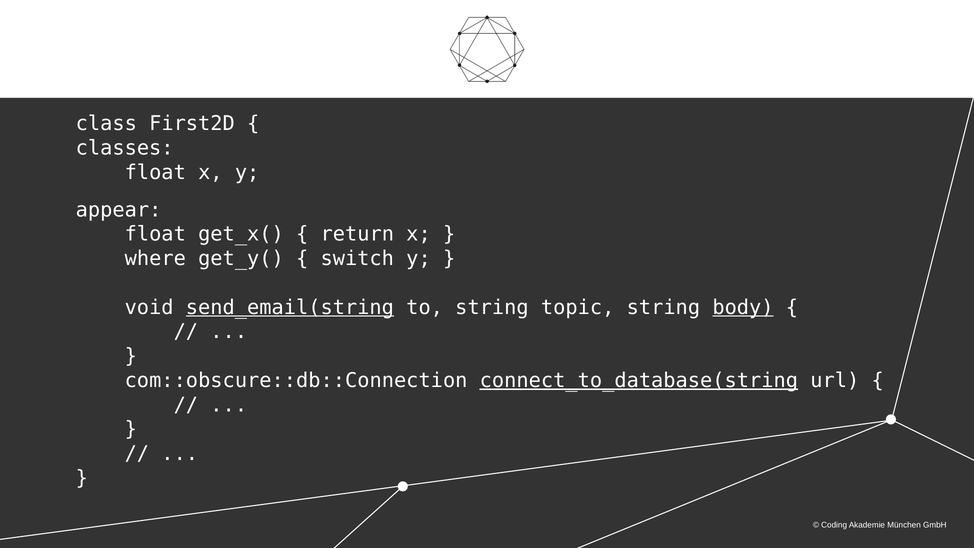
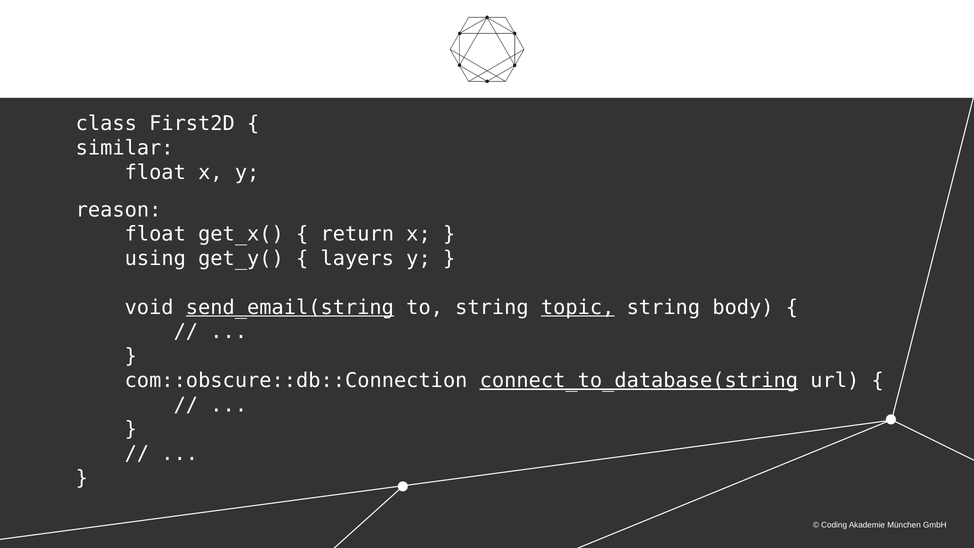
classes: classes -> similar
appear: appear -> reason
where: where -> using
switch: switch -> layers
topic underline: none -> present
body underline: present -> none
